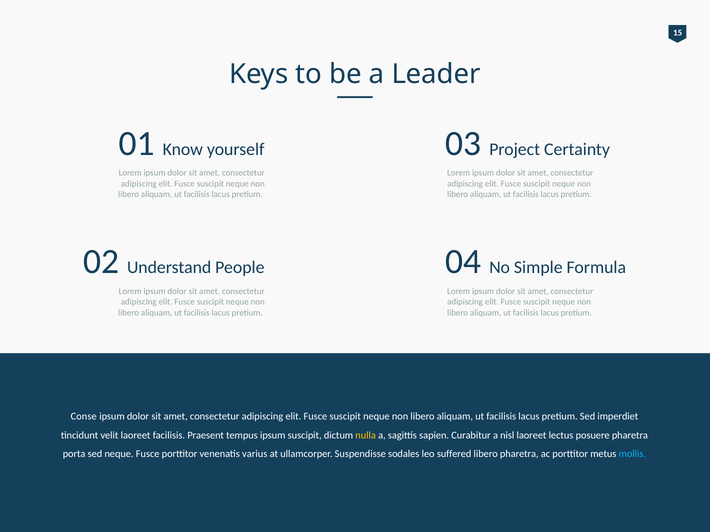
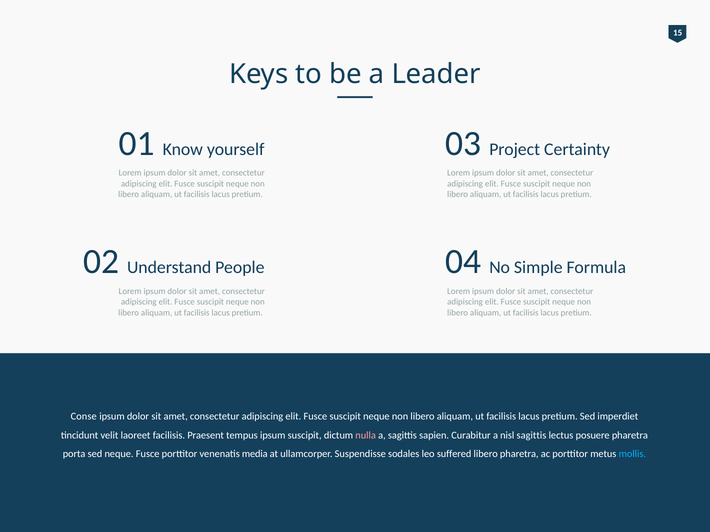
nulla colour: yellow -> pink
nisl laoreet: laoreet -> sagittis
varius: varius -> media
